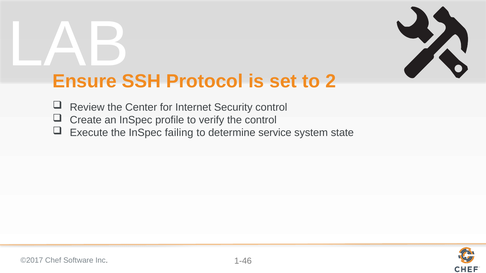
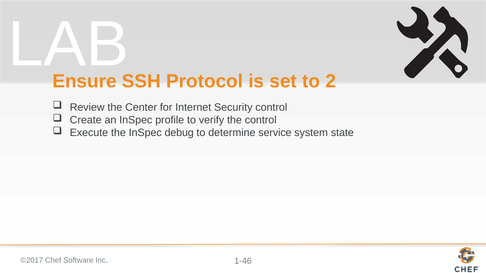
failing: failing -> debug
